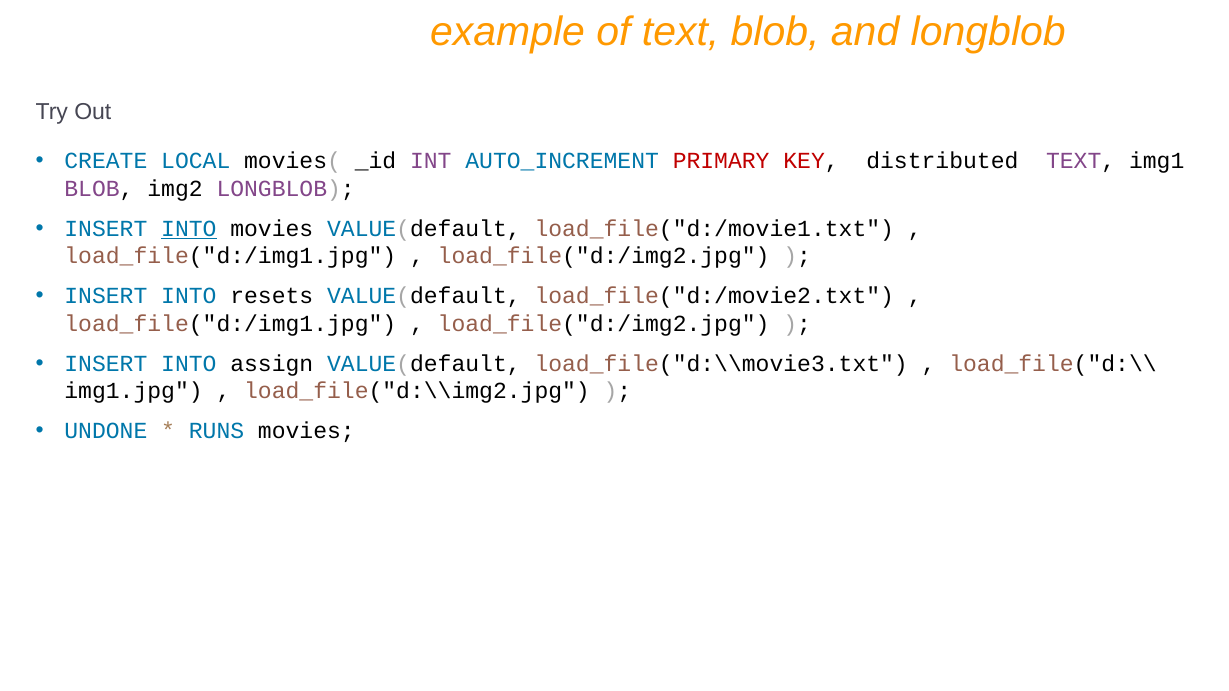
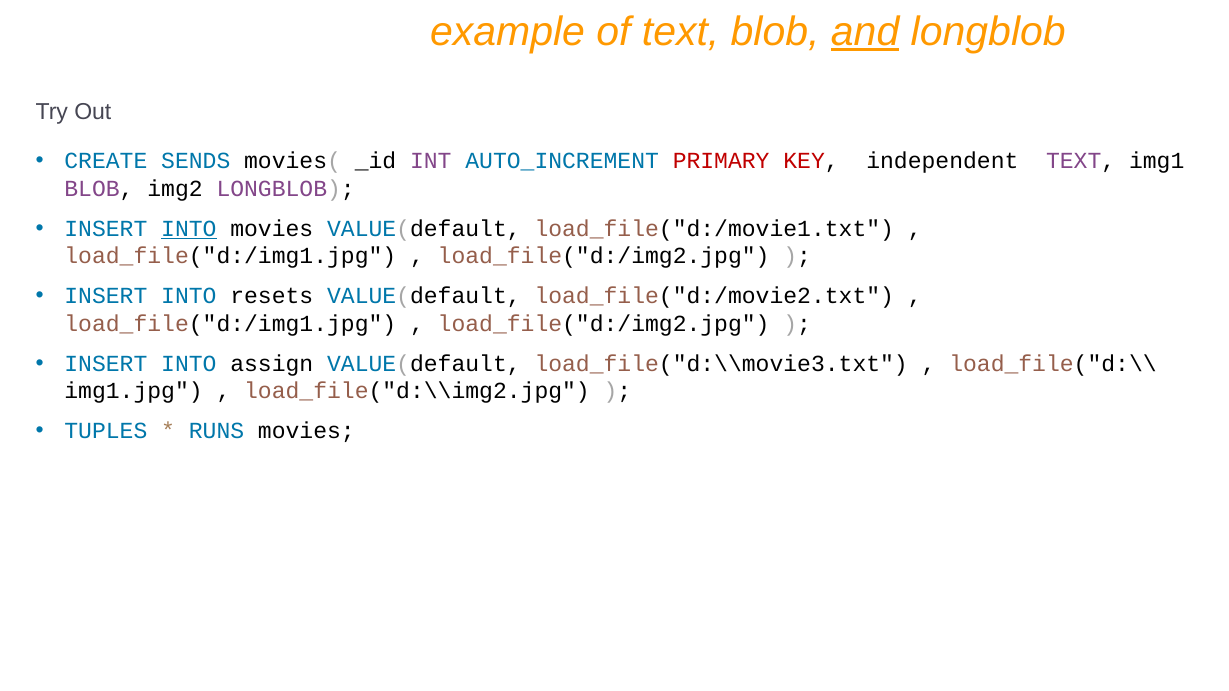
and underline: none -> present
LOCAL: LOCAL -> SENDS
distributed: distributed -> independent
UNDONE: UNDONE -> TUPLES
